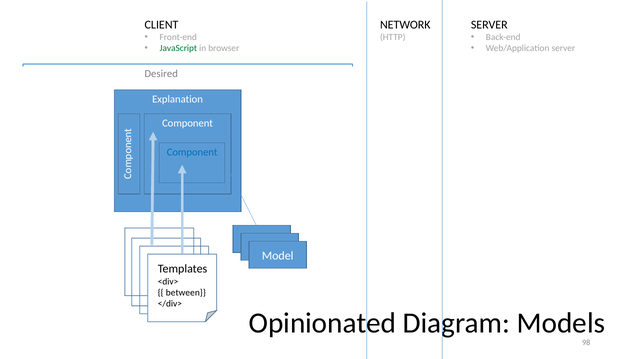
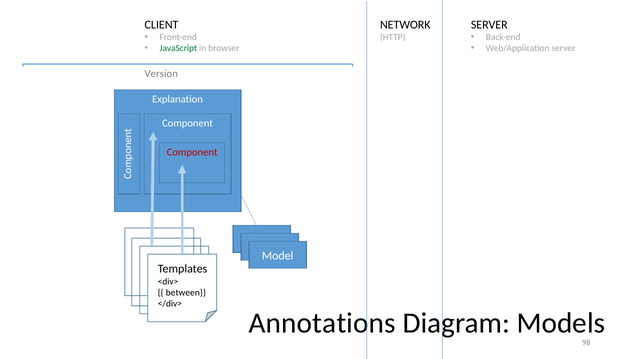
Desired: Desired -> Version
Component at (192, 152) colour: blue -> red
Opinionated: Opinionated -> Annotations
